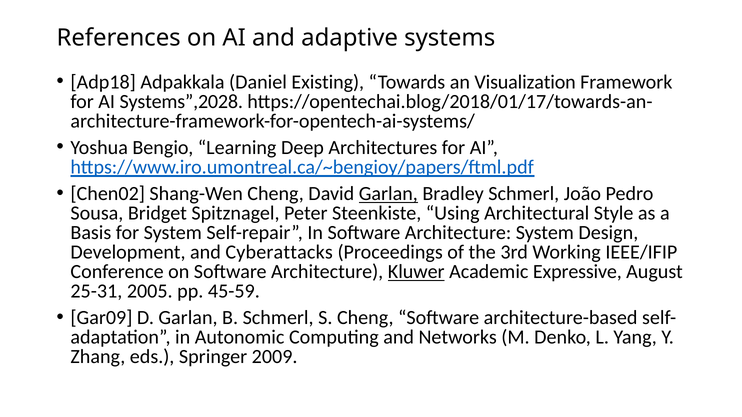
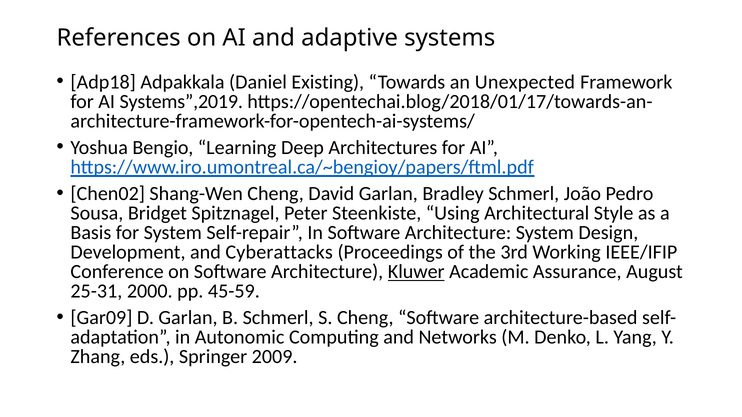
Visualization: Visualization -> Unexpected
Systems”,2028: Systems”,2028 -> Systems”,2019
Garlan at (388, 194) underline: present -> none
Expressive: Expressive -> Assurance
2005: 2005 -> 2000
